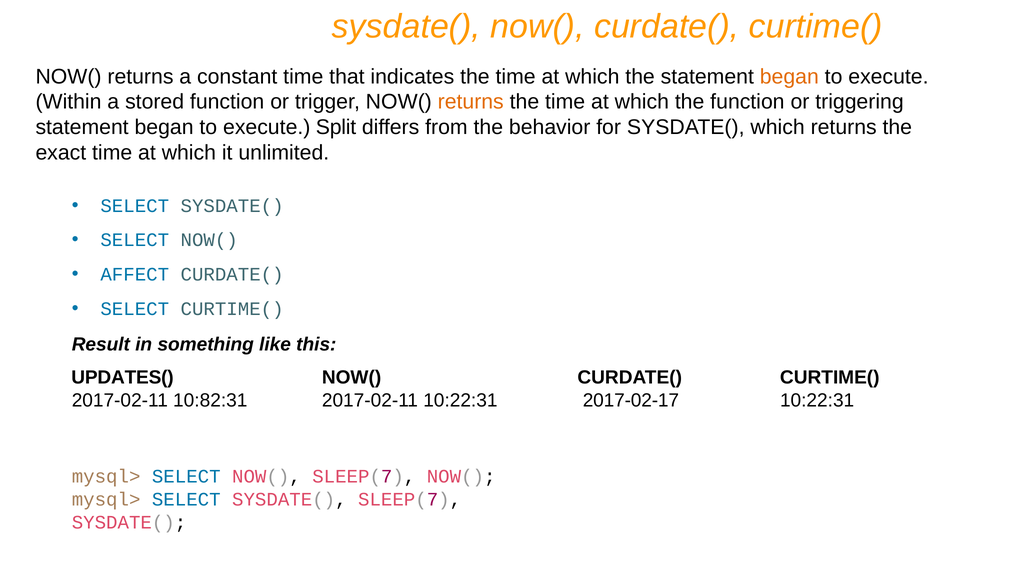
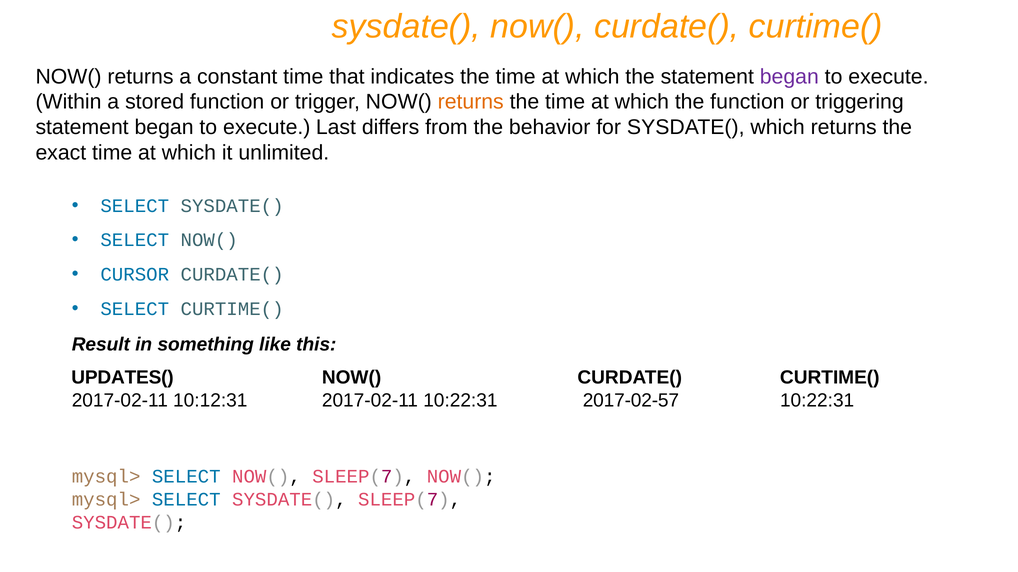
began at (789, 77) colour: orange -> purple
Split: Split -> Last
AFFECT: AFFECT -> CURSOR
10:82:31: 10:82:31 -> 10:12:31
2017-02-17: 2017-02-17 -> 2017-02-57
